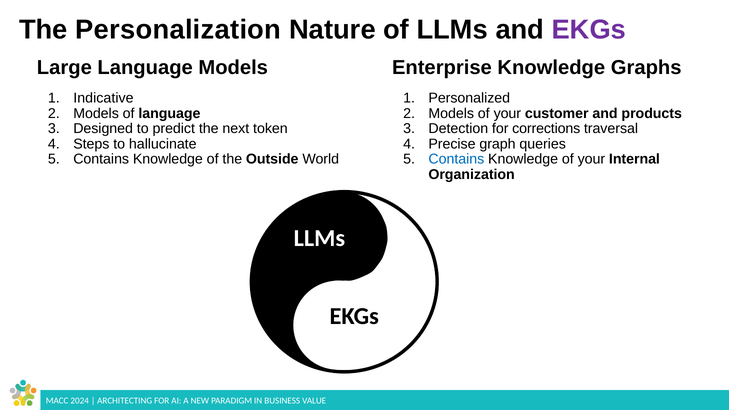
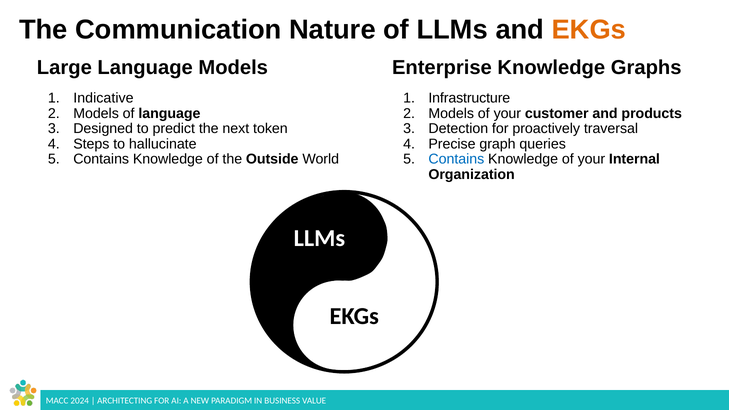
Personalization: Personalization -> Communication
EKGs at (589, 30) colour: purple -> orange
Personalized: Personalized -> Infrastructure
corrections: corrections -> proactively
